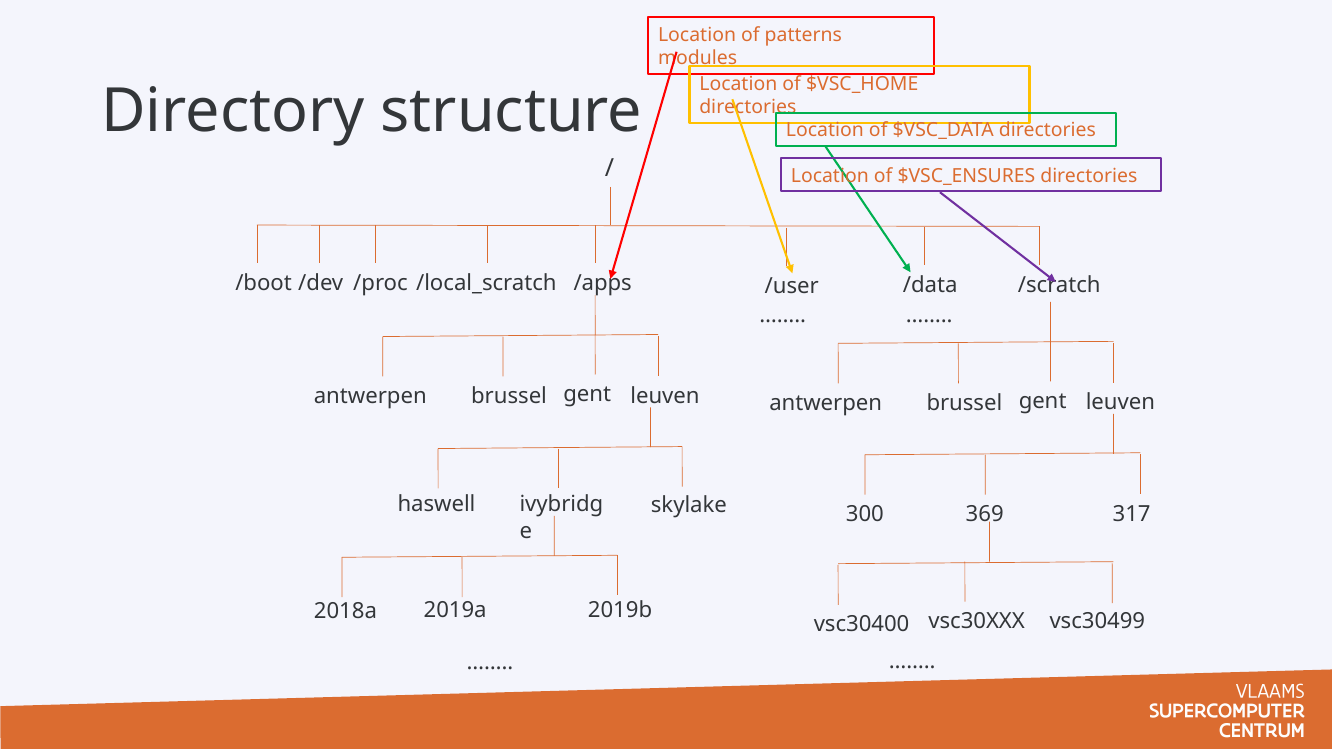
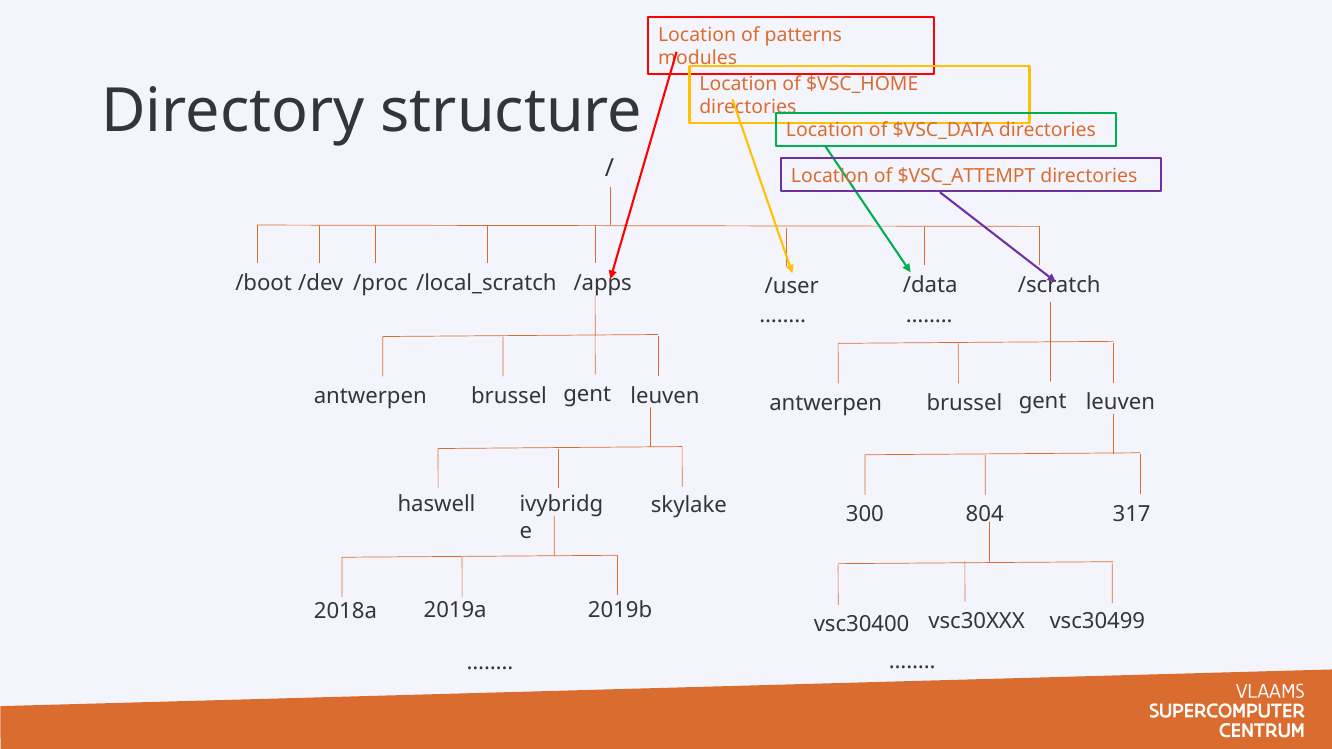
$VSC_ENSURES: $VSC_ENSURES -> $VSC_ATTEMPT
369: 369 -> 804
